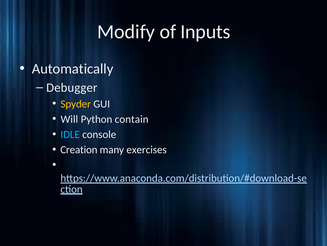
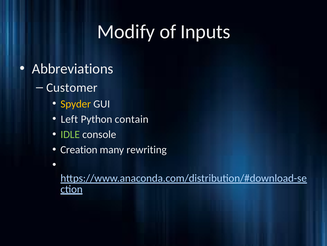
Automatically: Automatically -> Abbreviations
Debugger: Debugger -> Customer
Will: Will -> Left
IDLE colour: light blue -> light green
exercises: exercises -> rewriting
